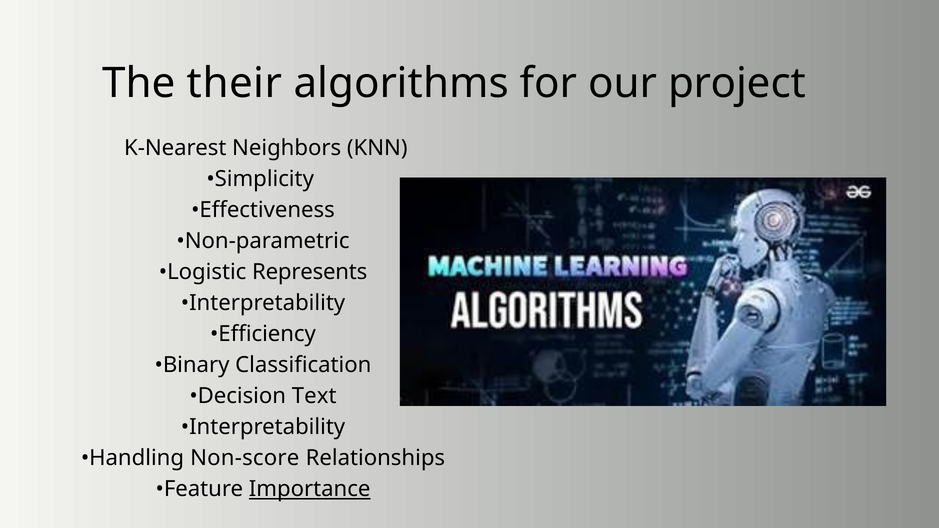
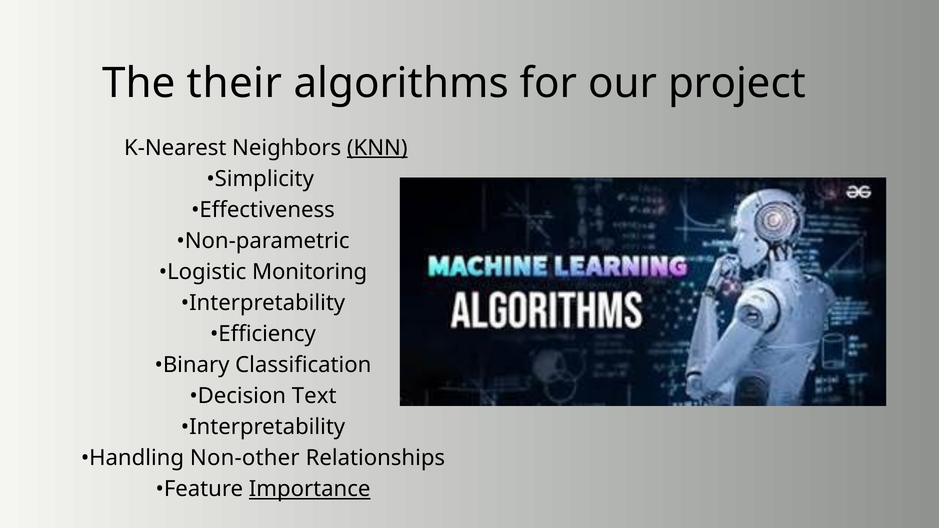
KNN underline: none -> present
Represents: Represents -> Monitoring
Non-score: Non-score -> Non-other
